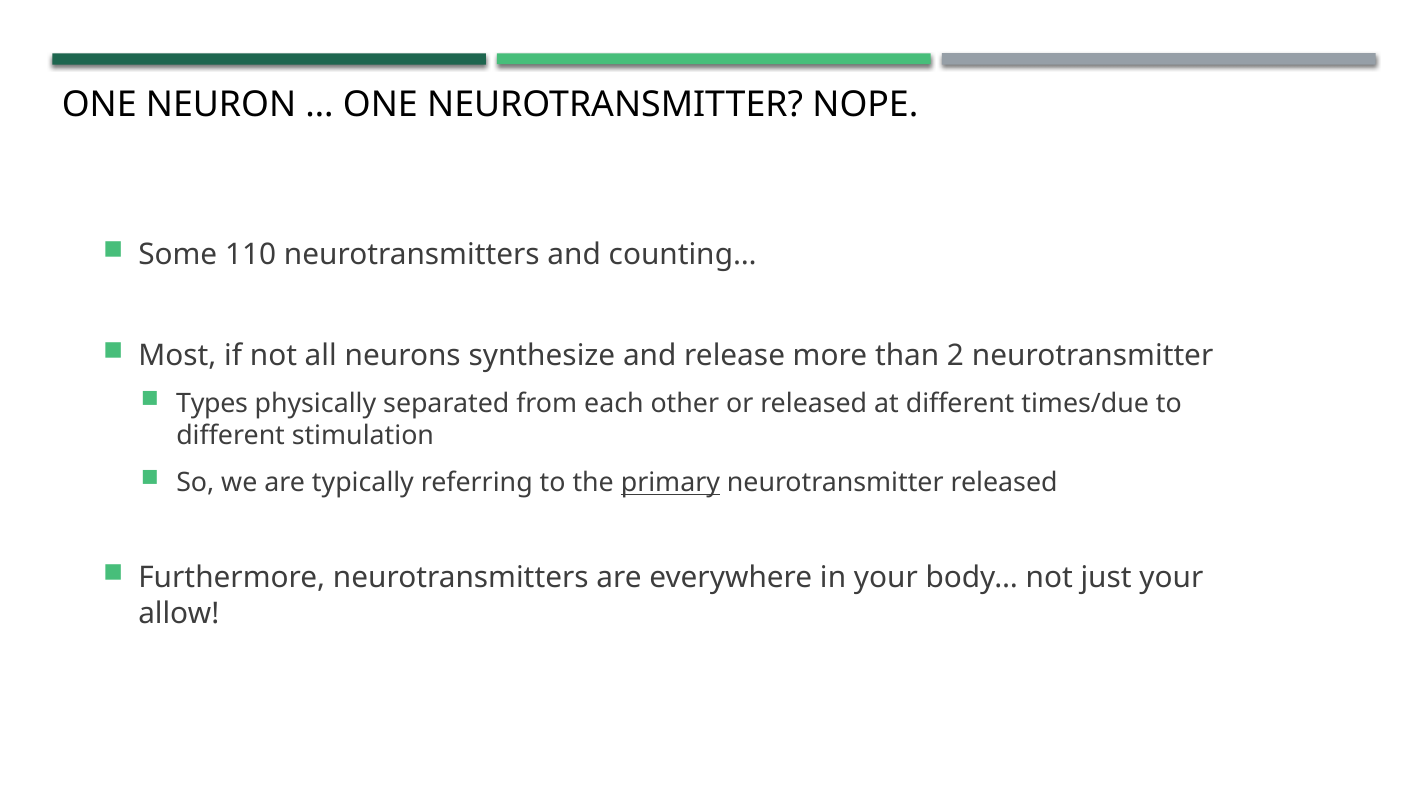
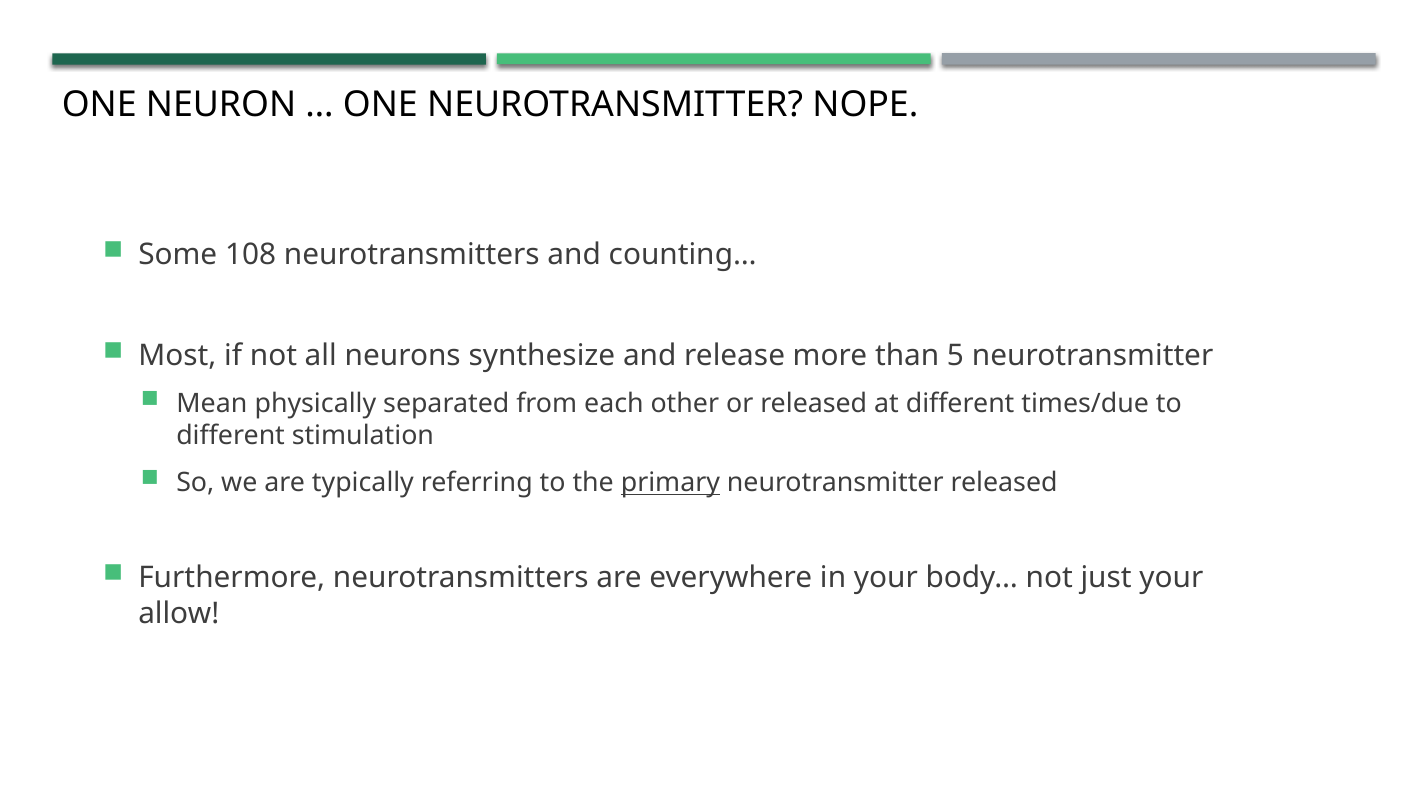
110: 110 -> 108
2: 2 -> 5
Types: Types -> Mean
